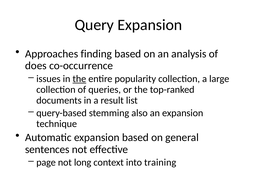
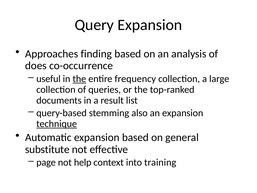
issues: issues -> useful
popularity: popularity -> frequency
technique underline: none -> present
sentences: sentences -> substitute
long: long -> help
